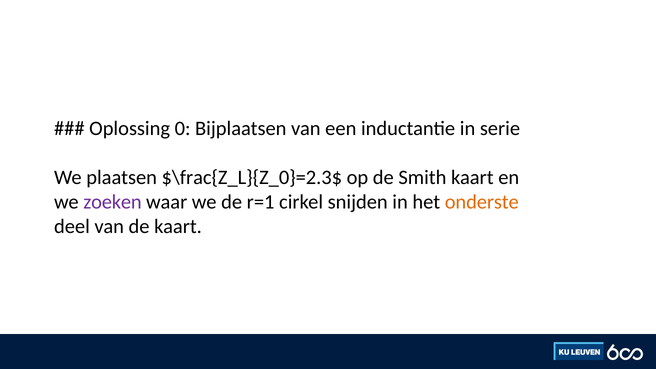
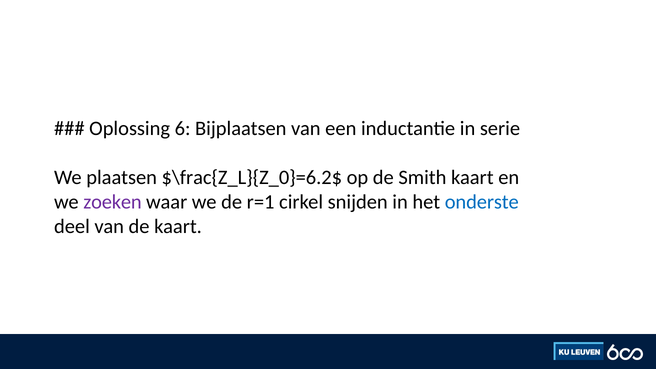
0: 0 -> 6
$\frac{Z_L}{Z_0}=2.3$: $\frac{Z_L}{Z_0}=2.3$ -> $\frac{Z_L}{Z_0}=6.2$
onderste colour: orange -> blue
